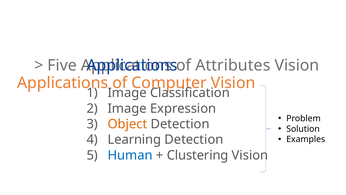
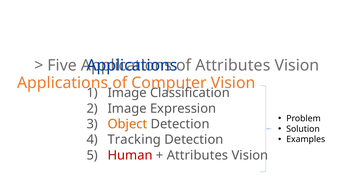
Learning: Learning -> Tracking
Human colour: blue -> red
Clustering at (198, 155): Clustering -> Attributes
